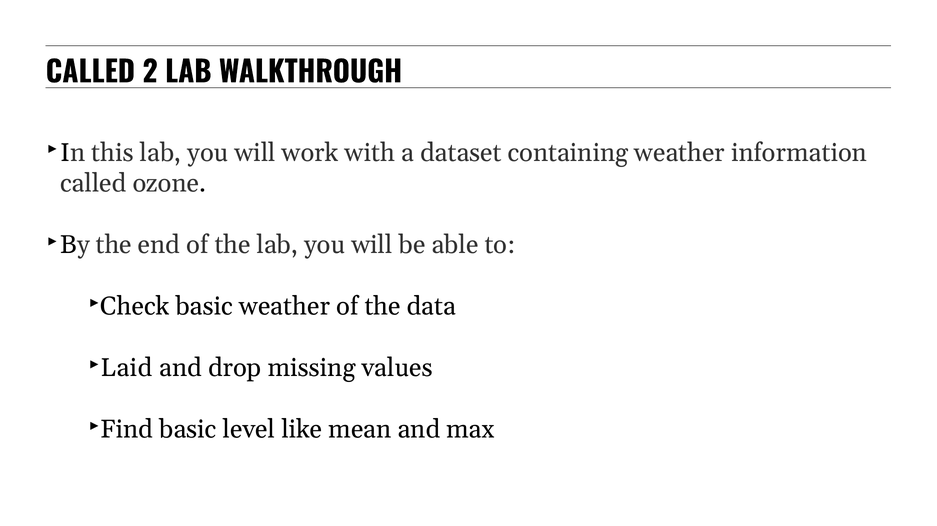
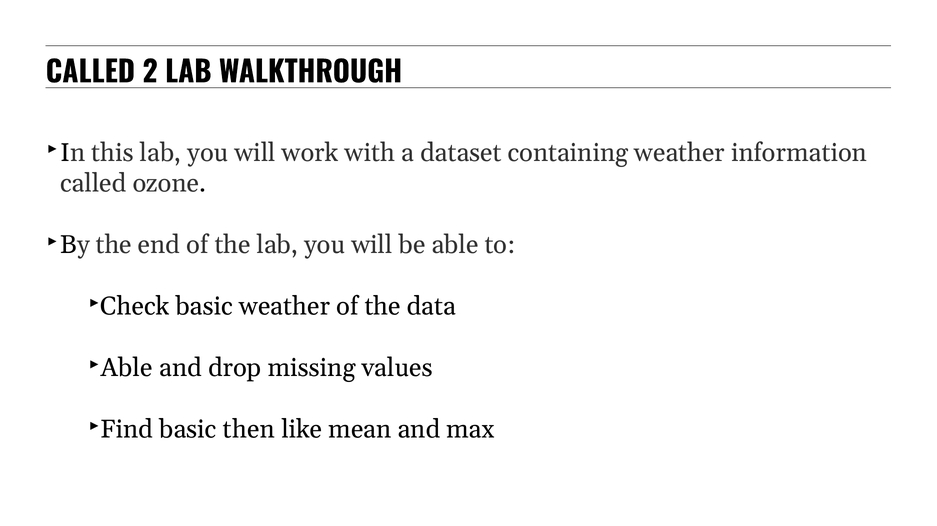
Laid at (127, 368): Laid -> Able
level: level -> then
